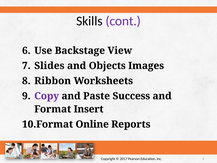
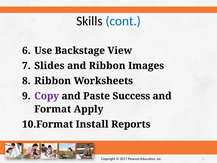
cont colour: purple -> blue
and Objects: Objects -> Ribbon
Insert: Insert -> Apply
Online: Online -> Install
